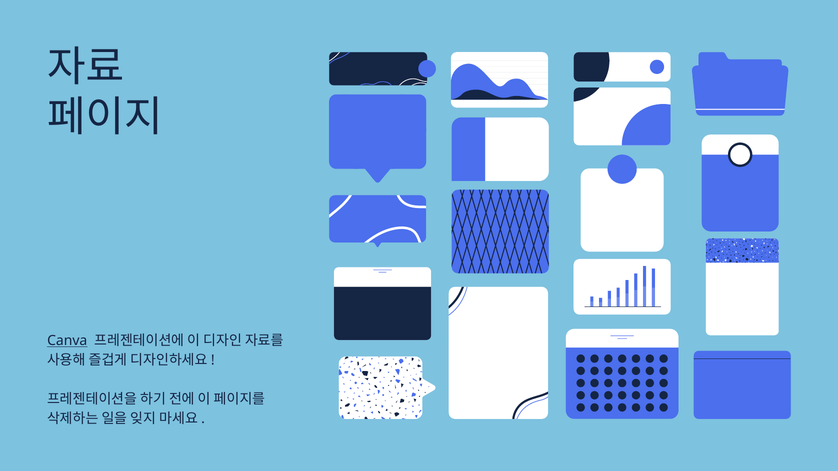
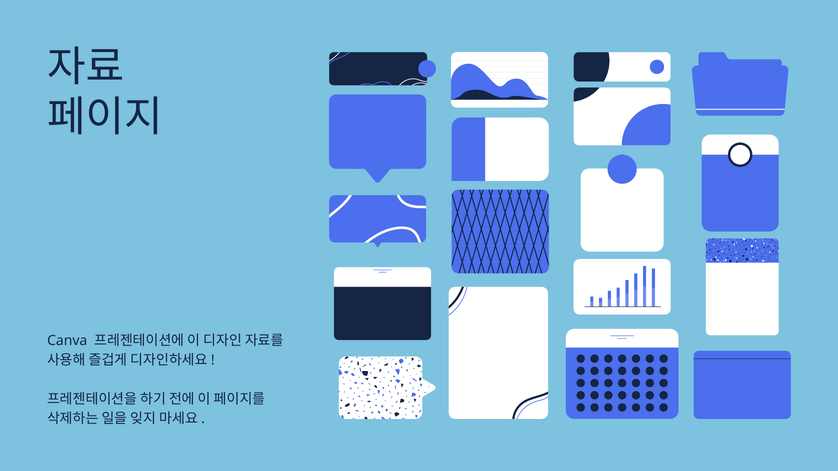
Canva underline: present -> none
